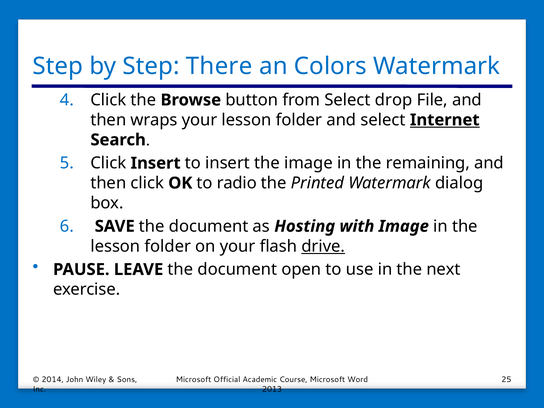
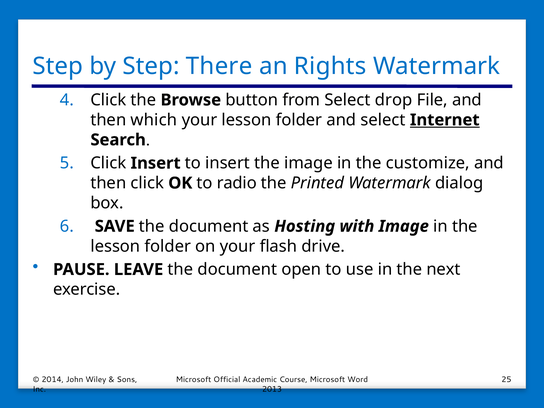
Colors: Colors -> Rights
wraps: wraps -> which
remaining: remaining -> customize
drive underline: present -> none
